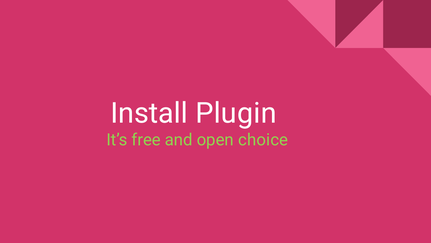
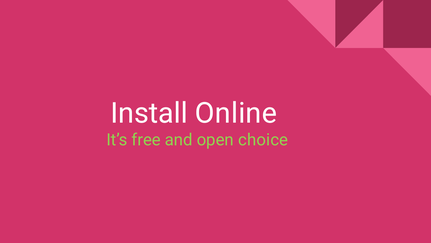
Plugin: Plugin -> Online
